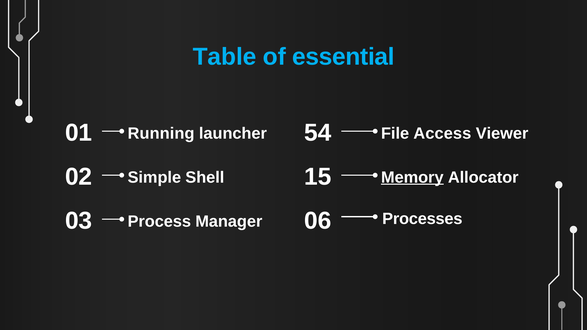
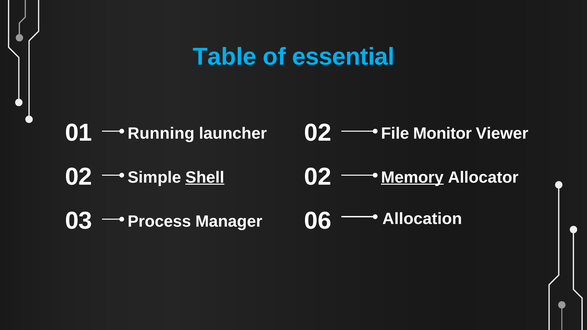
01 54: 54 -> 02
Access: Access -> Monitor
15 at (318, 177): 15 -> 02
Shell underline: none -> present
Processes: Processes -> Allocation
